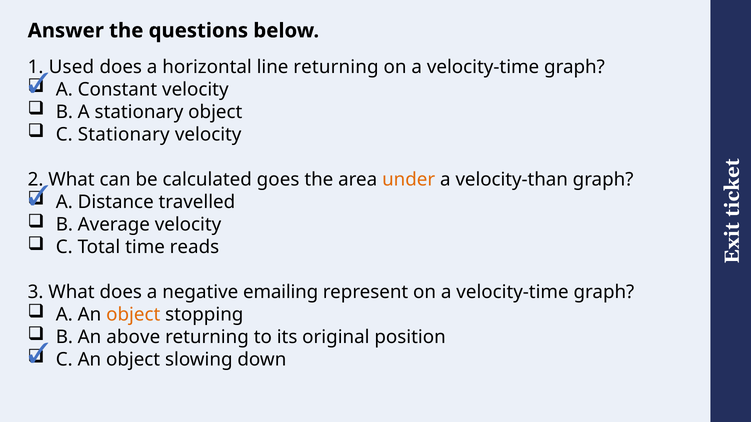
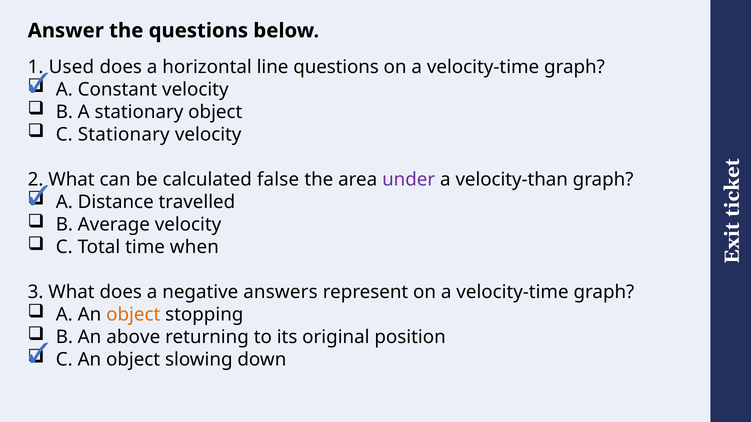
line returning: returning -> questions
goes: goes -> false
under colour: orange -> purple
reads: reads -> when
emailing: emailing -> answers
